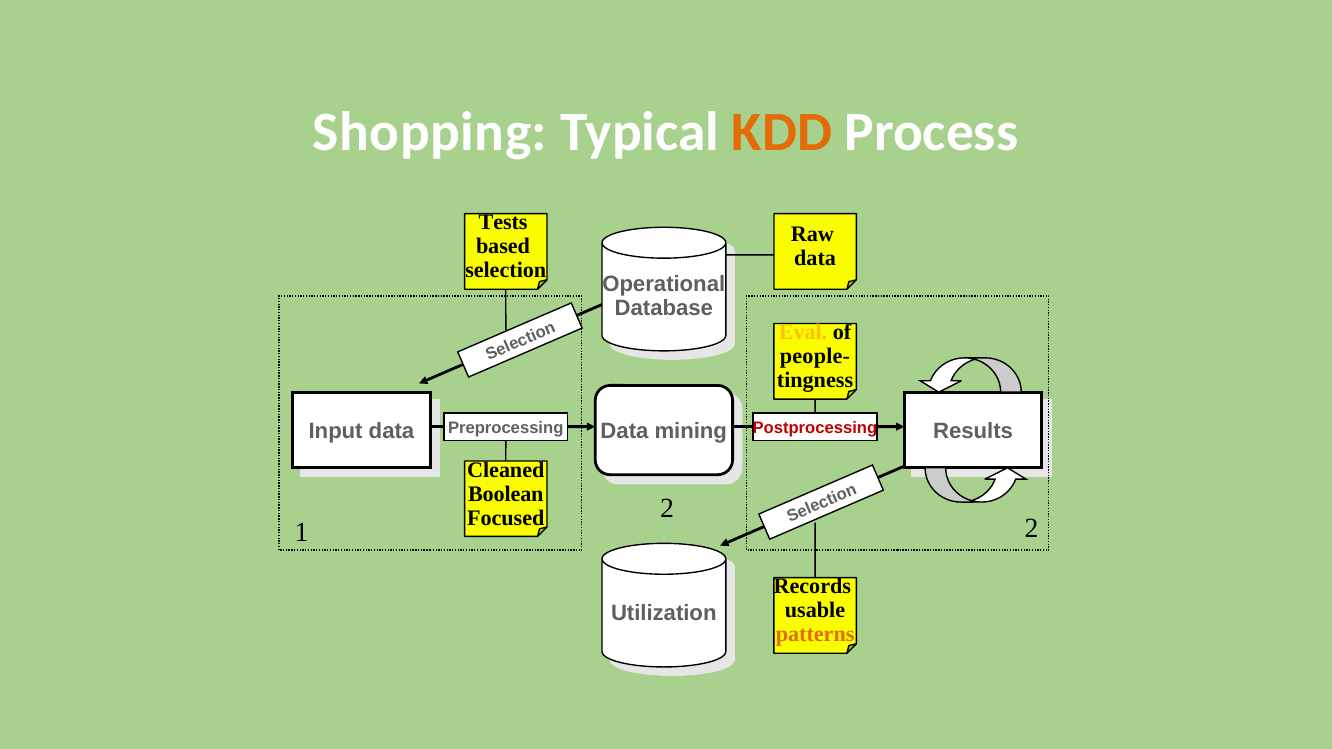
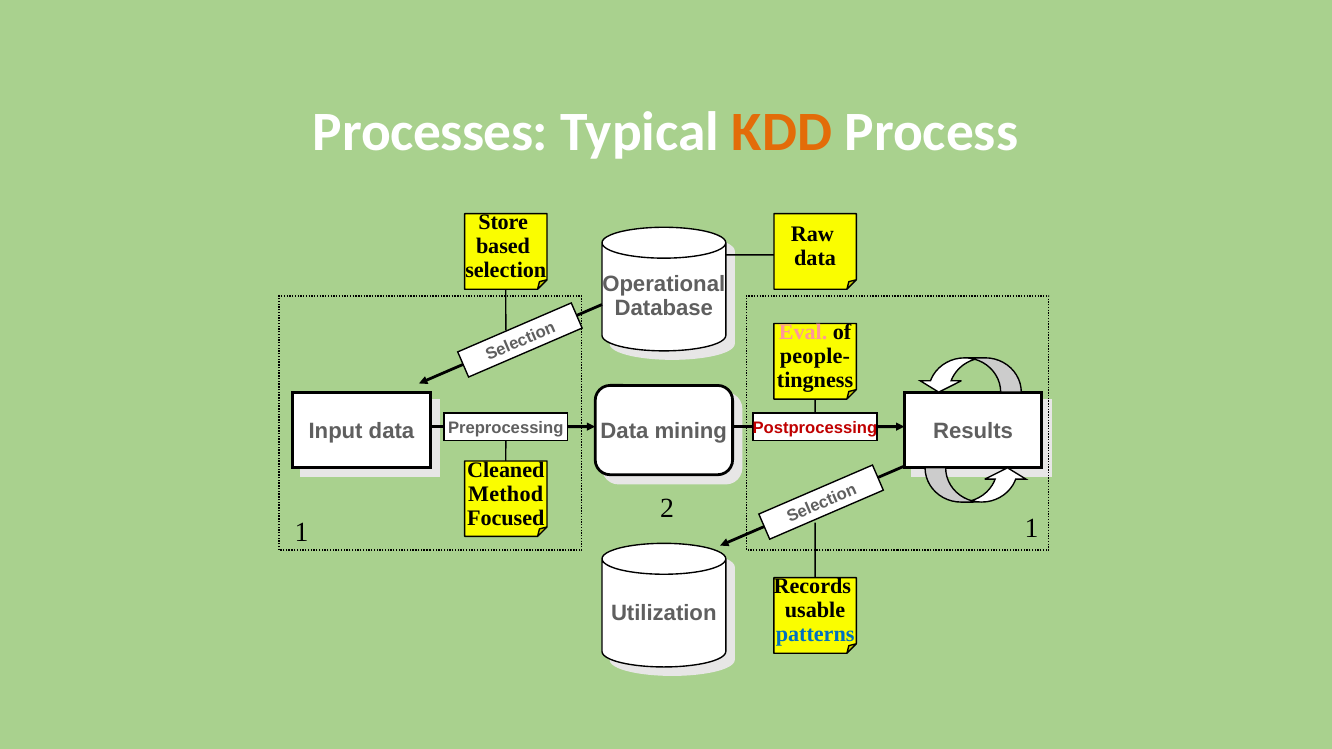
Shopping: Shopping -> Processes
Tests: Tests -> Store
Eval colour: yellow -> pink
Boolean: Boolean -> Method
1 2: 2 -> 1
patterns colour: orange -> blue
